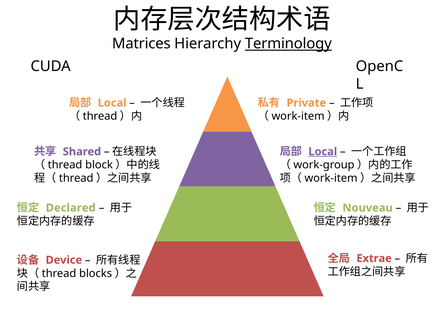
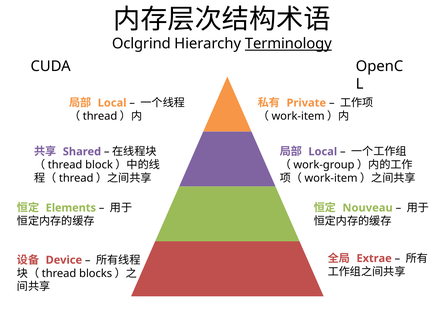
Matrices: Matrices -> Oclgrind
Local at (323, 152) underline: present -> none
Declared: Declared -> Elements
